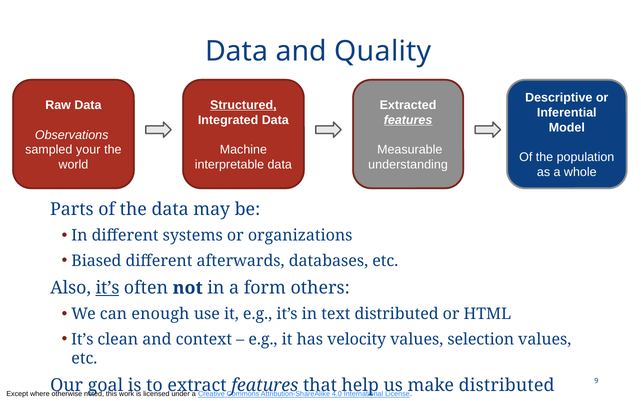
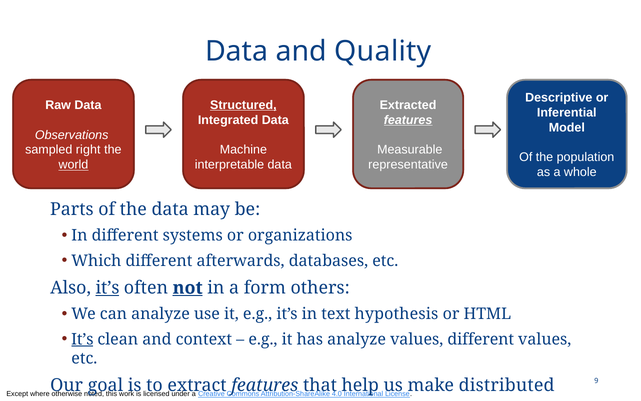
your: your -> right
world underline: none -> present
understanding: understanding -> representative
Biased: Biased -> Which
not underline: none -> present
can enough: enough -> analyze
text distributed: distributed -> hypothesis
It’s at (82, 339) underline: none -> present
has velocity: velocity -> analyze
values selection: selection -> different
